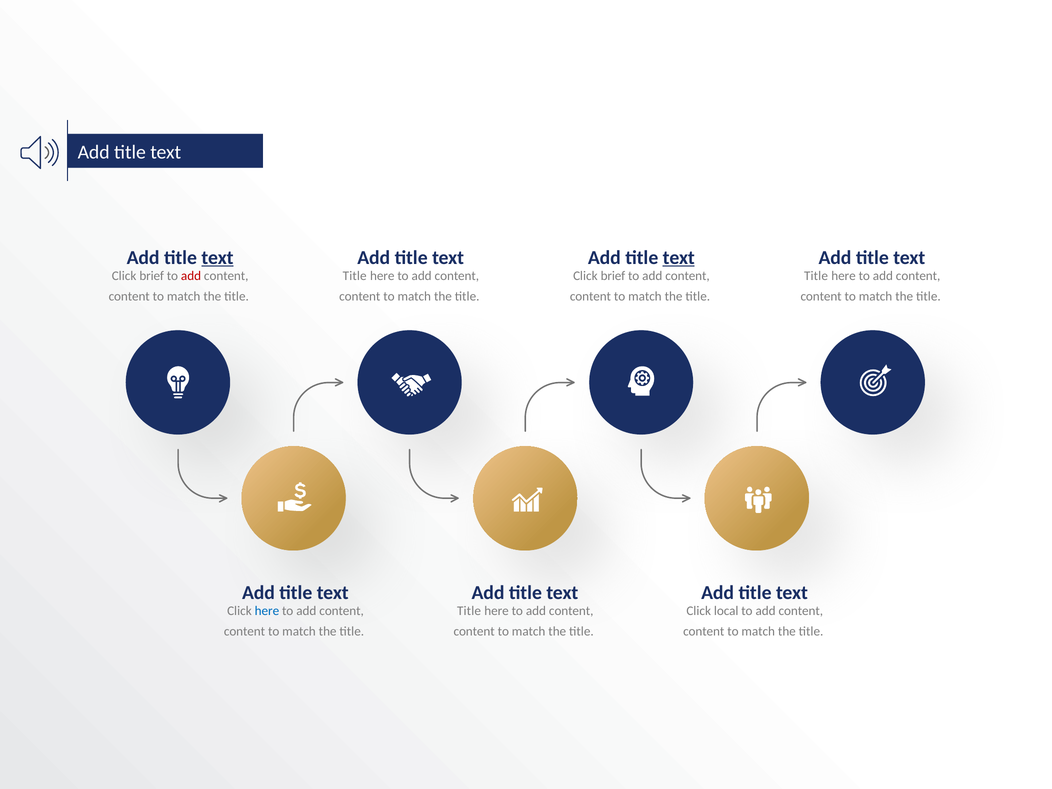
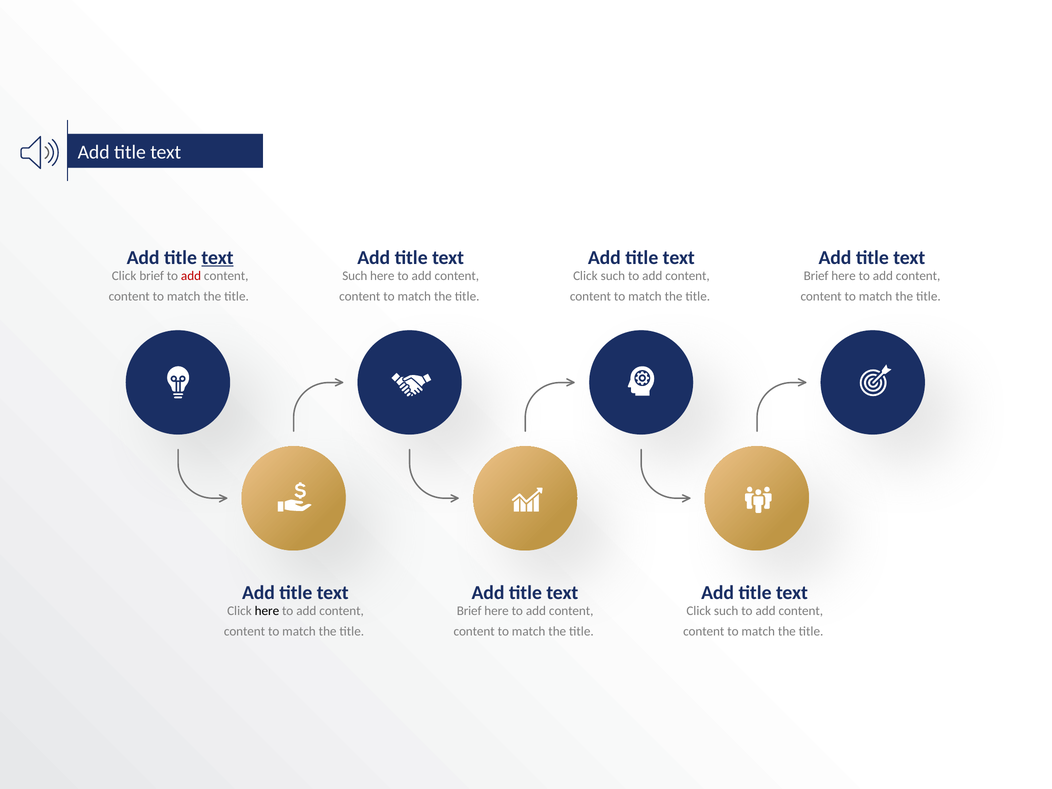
text at (679, 258) underline: present -> none
Title at (355, 276): Title -> Such
brief at (613, 276): brief -> such
Title at (816, 276): Title -> Brief
here at (267, 611) colour: blue -> black
Title at (469, 611): Title -> Brief
local at (726, 611): local -> such
